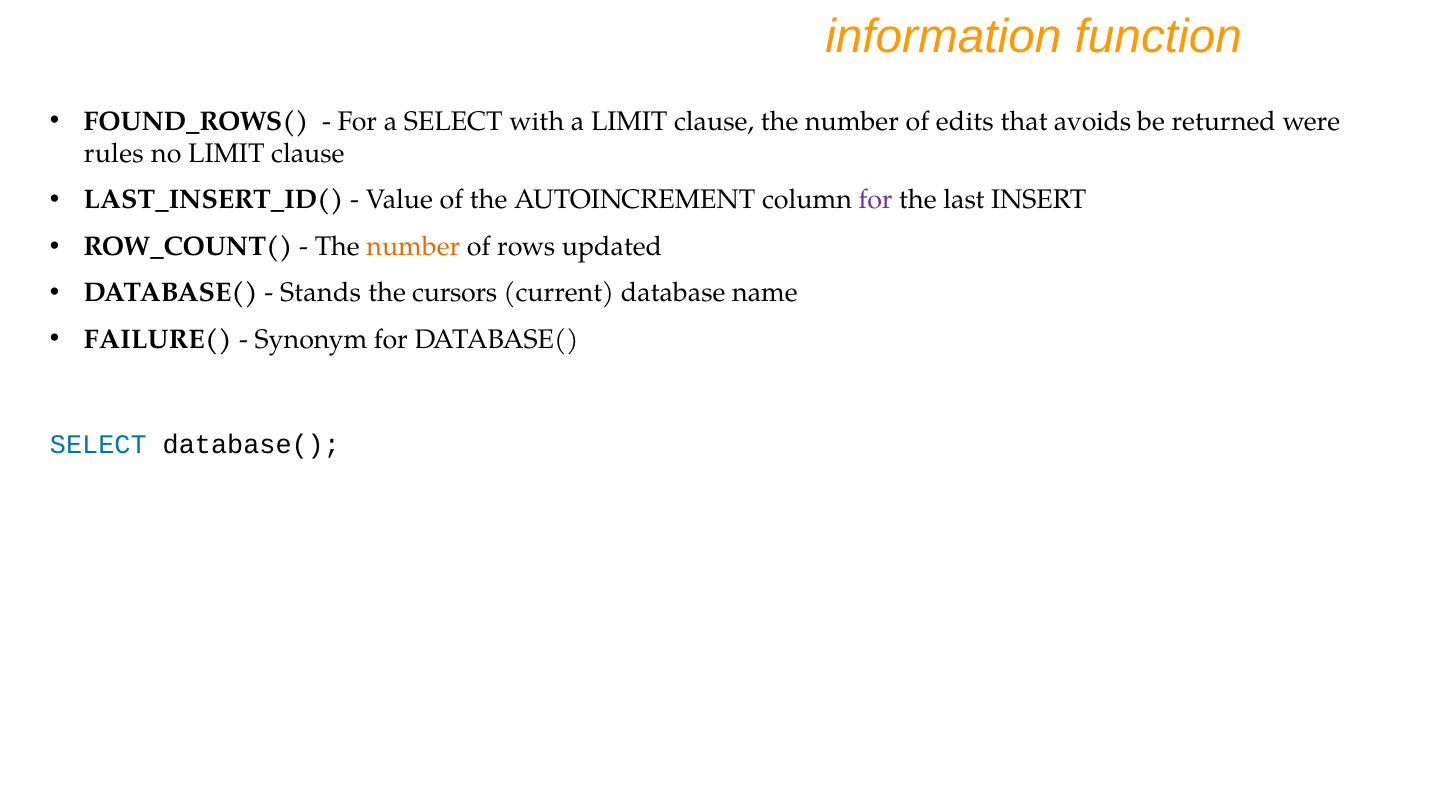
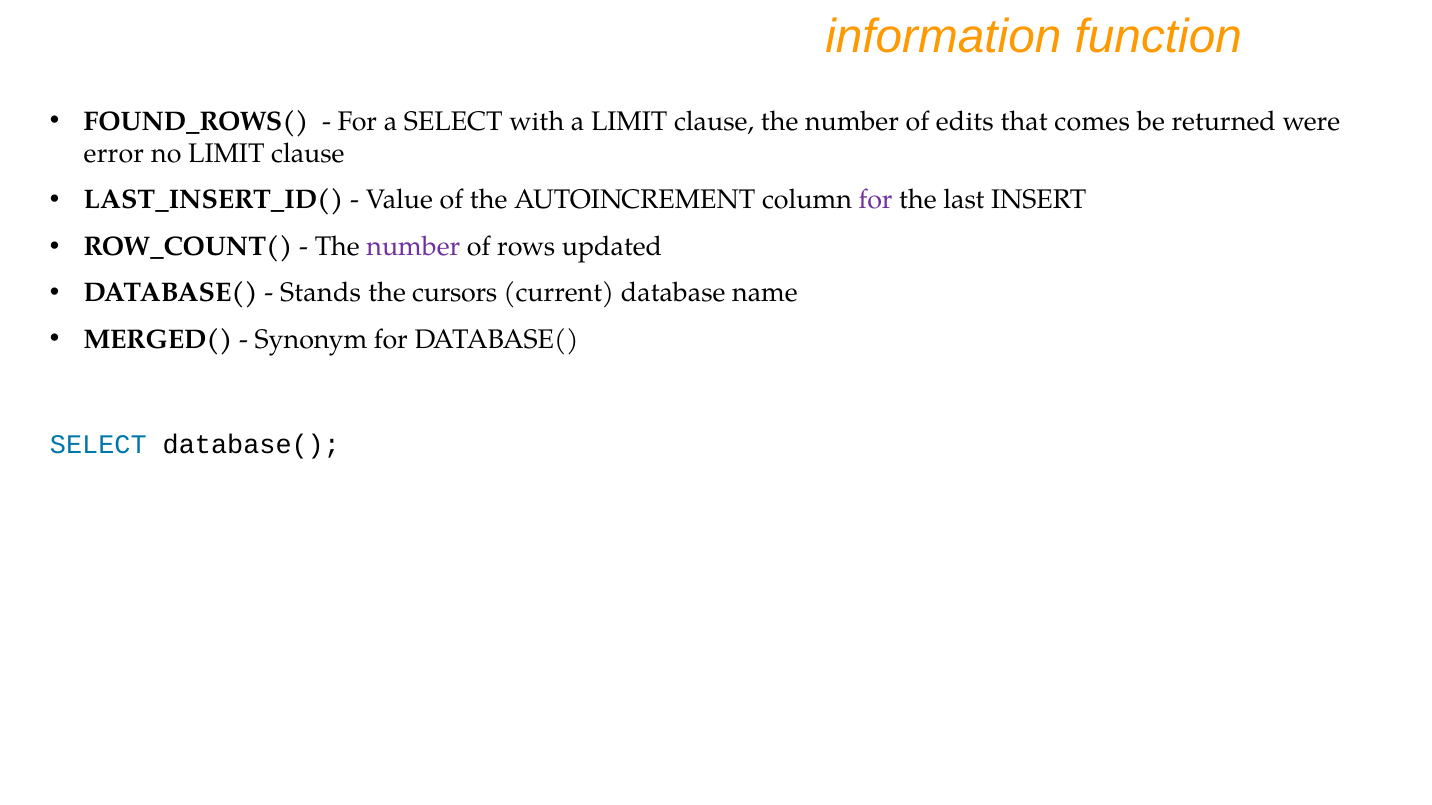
avoids: avoids -> comes
rules: rules -> error
number at (413, 247) colour: orange -> purple
FAILURE(: FAILURE( -> MERGED(
